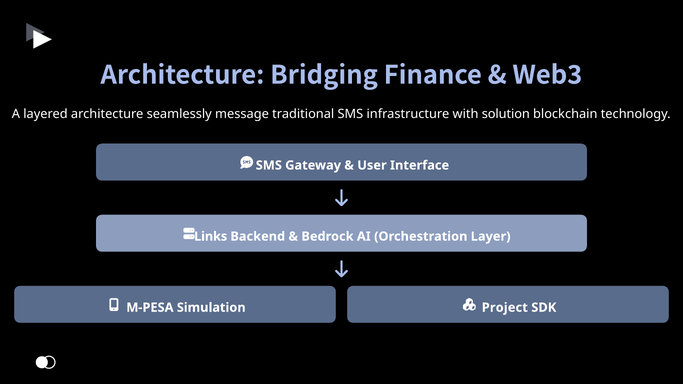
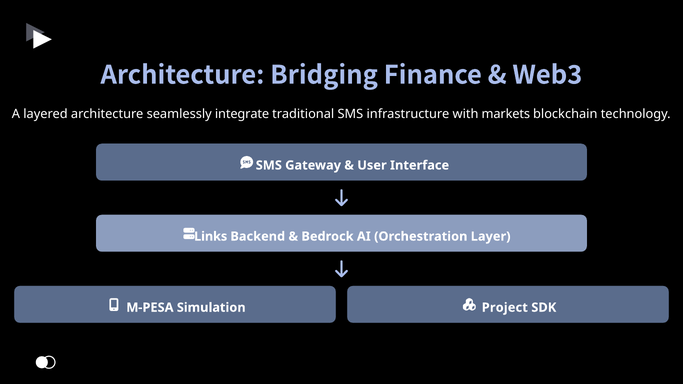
message: message -> integrate
solution: solution -> markets
